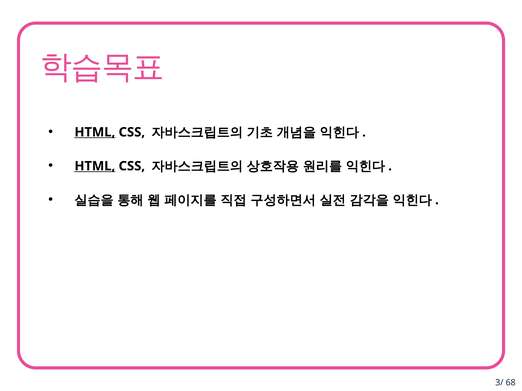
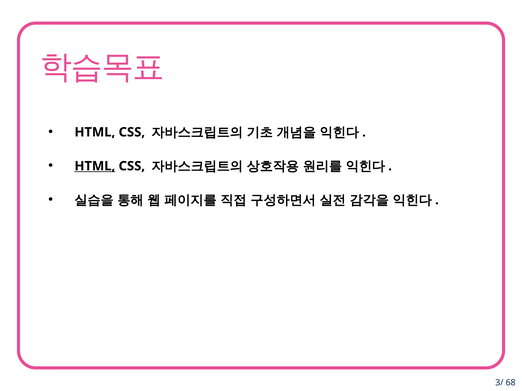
HTML at (95, 132) underline: present -> none
